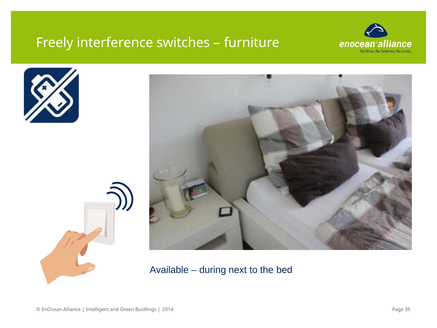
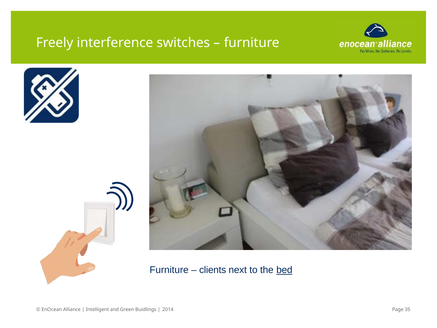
Available at (169, 270): Available -> Furniture
during: during -> clients
bed underline: none -> present
